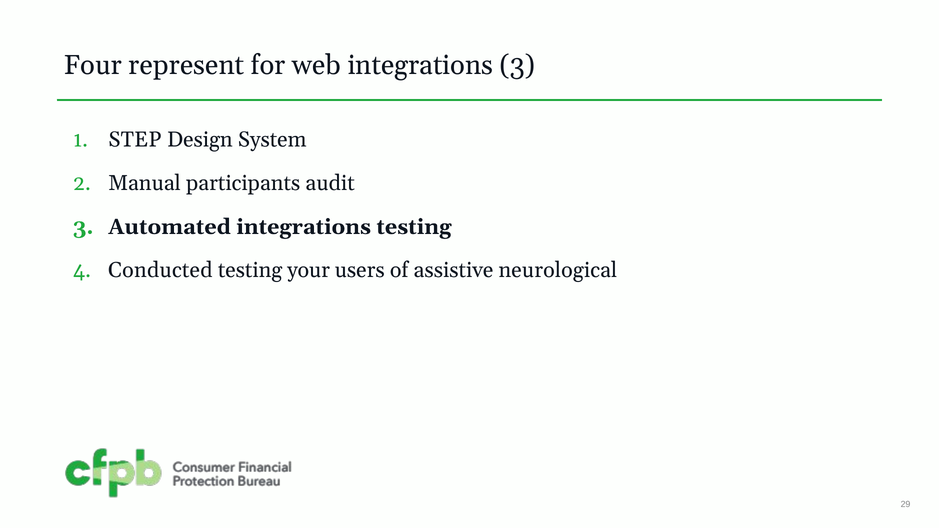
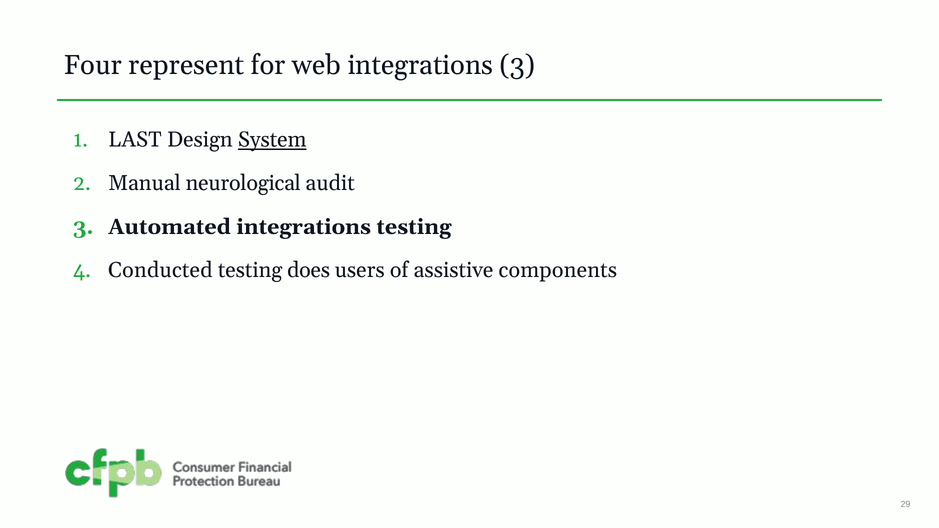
STEP: STEP -> LAST
System underline: none -> present
participants: participants -> neurological
your: your -> does
neurological: neurological -> components
